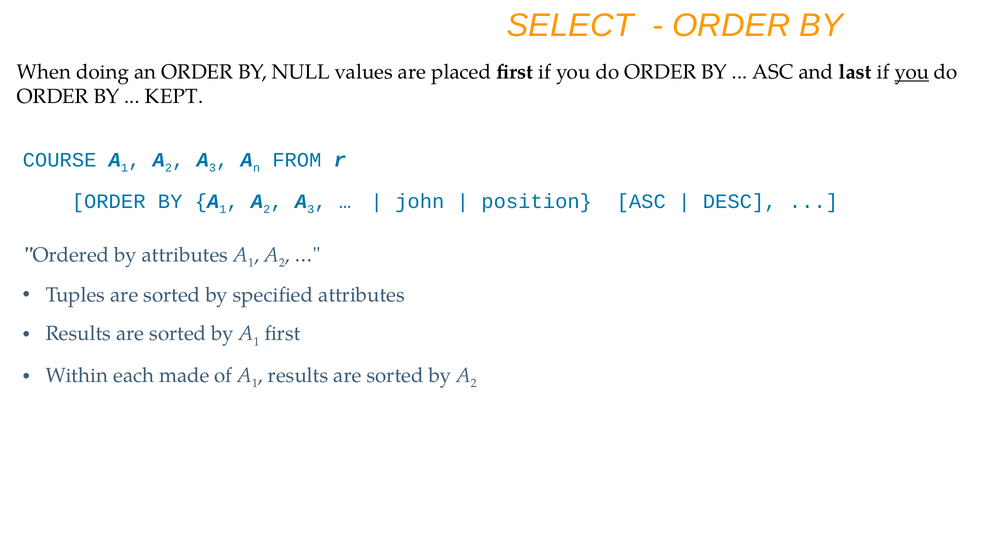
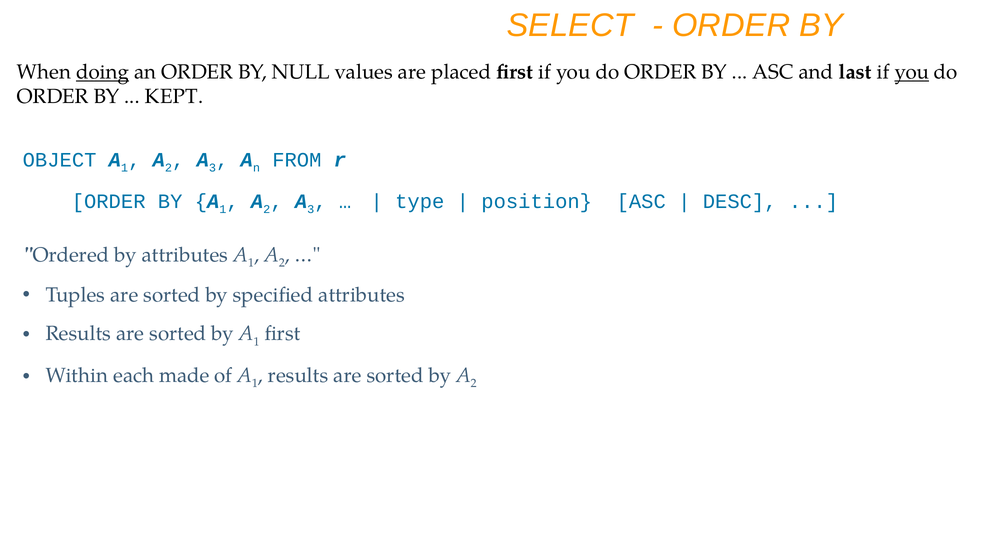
doing underline: none -> present
COURSE: COURSE -> OBJECT
john: john -> type
